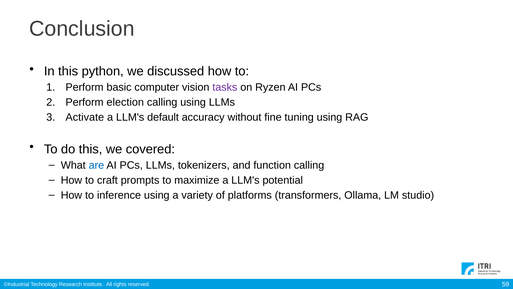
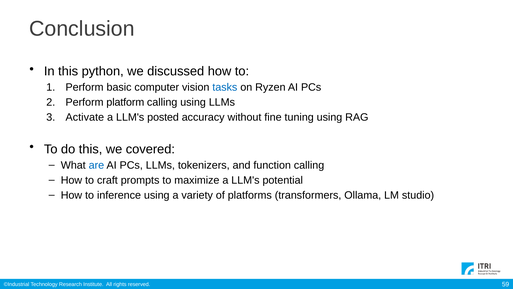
tasks colour: purple -> blue
election: election -> platform
default: default -> posted
